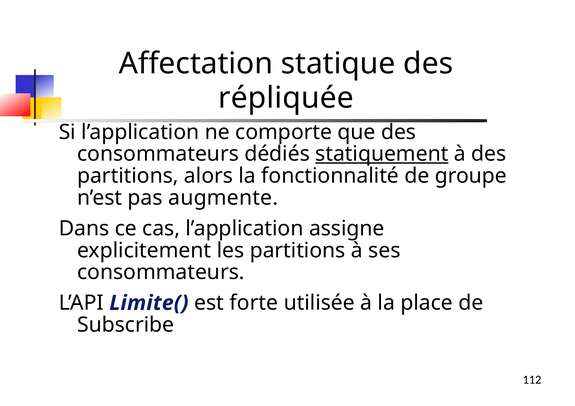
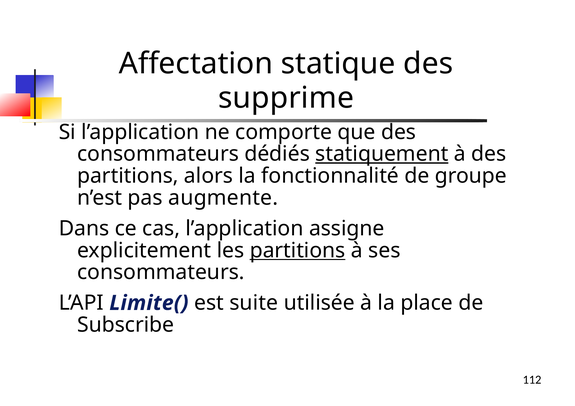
répliquée: répliquée -> supprime
partitions at (298, 251) underline: none -> present
forte: forte -> suite
